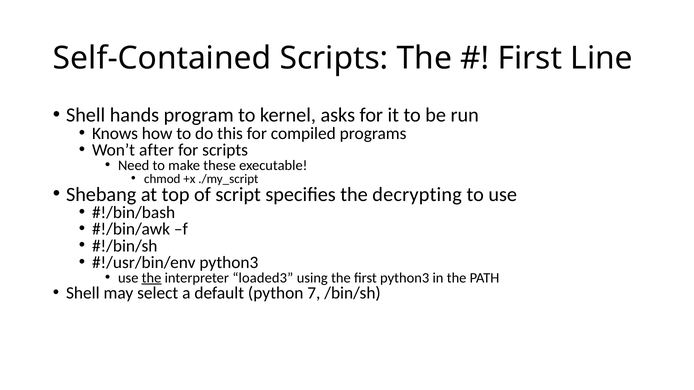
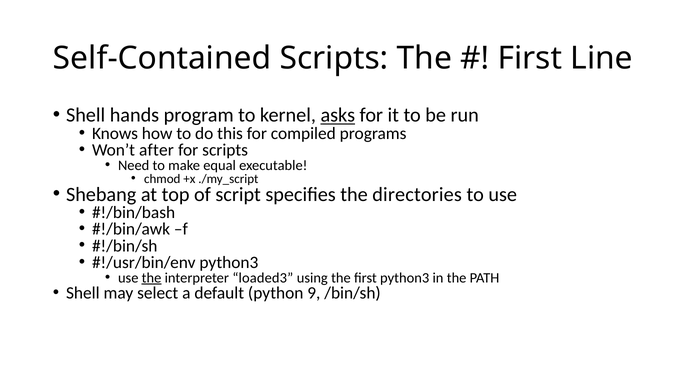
asks underline: none -> present
these: these -> equal
decrypting: decrypting -> directories
7: 7 -> 9
